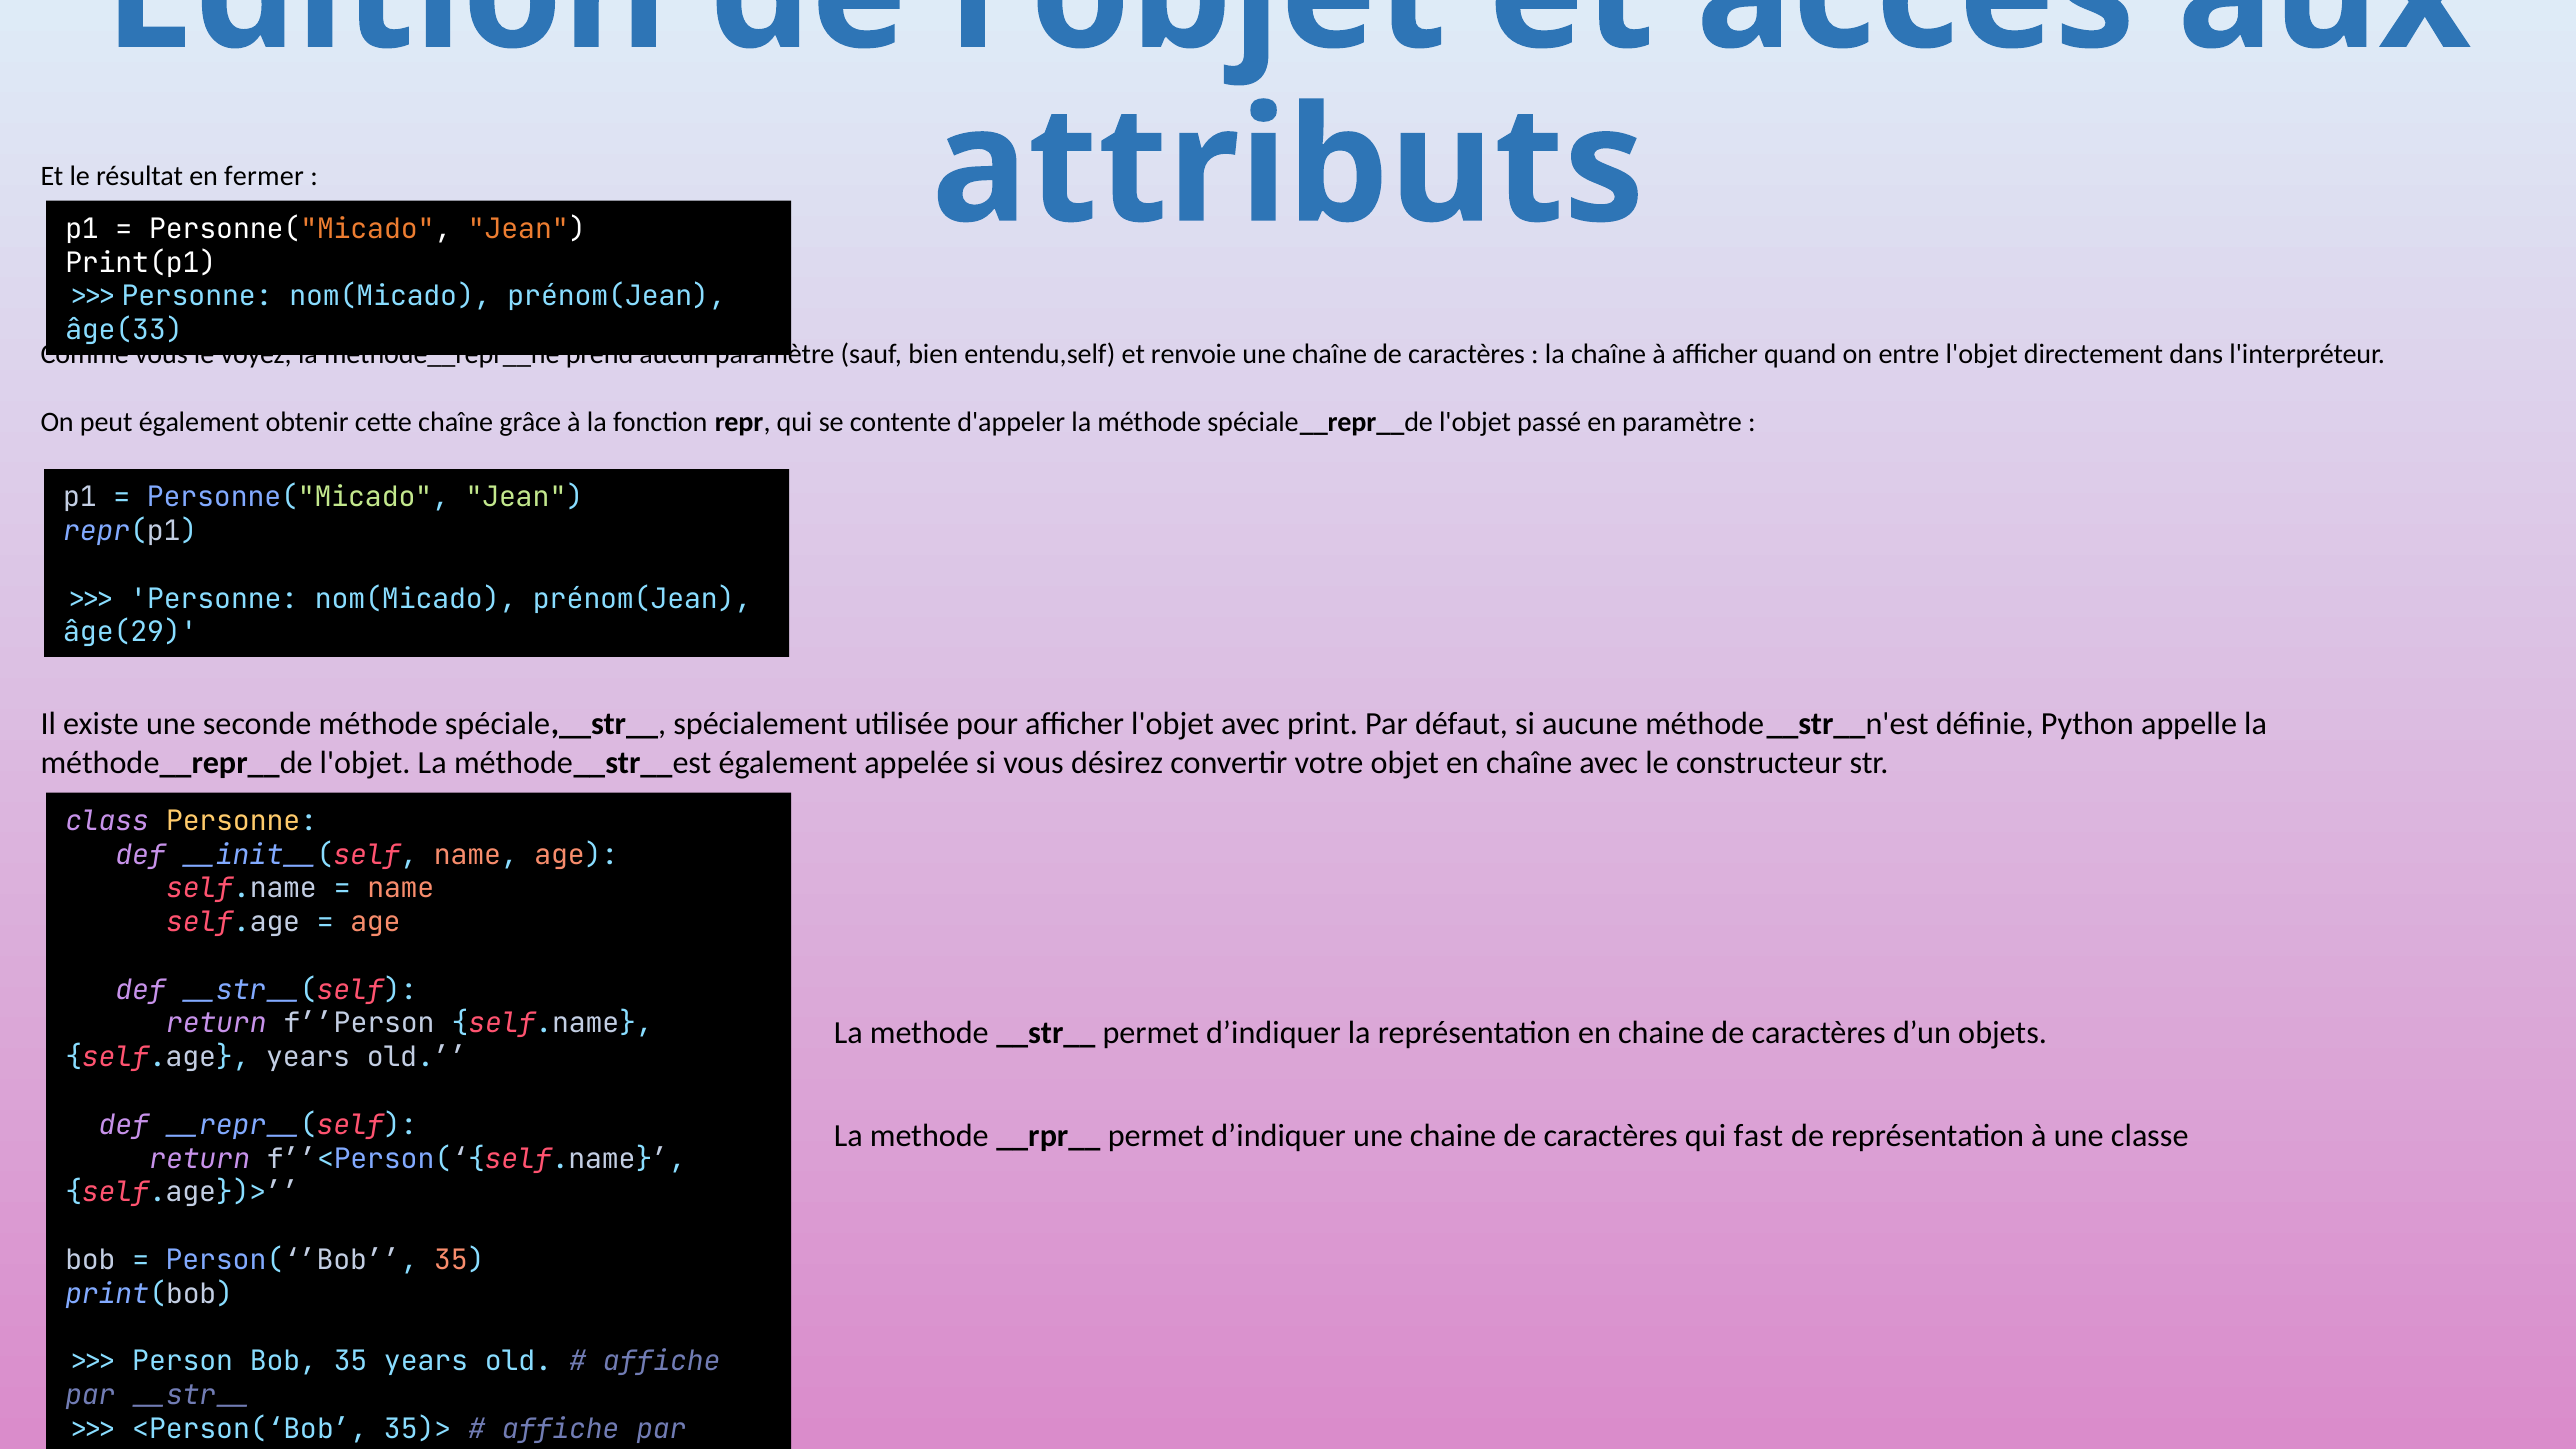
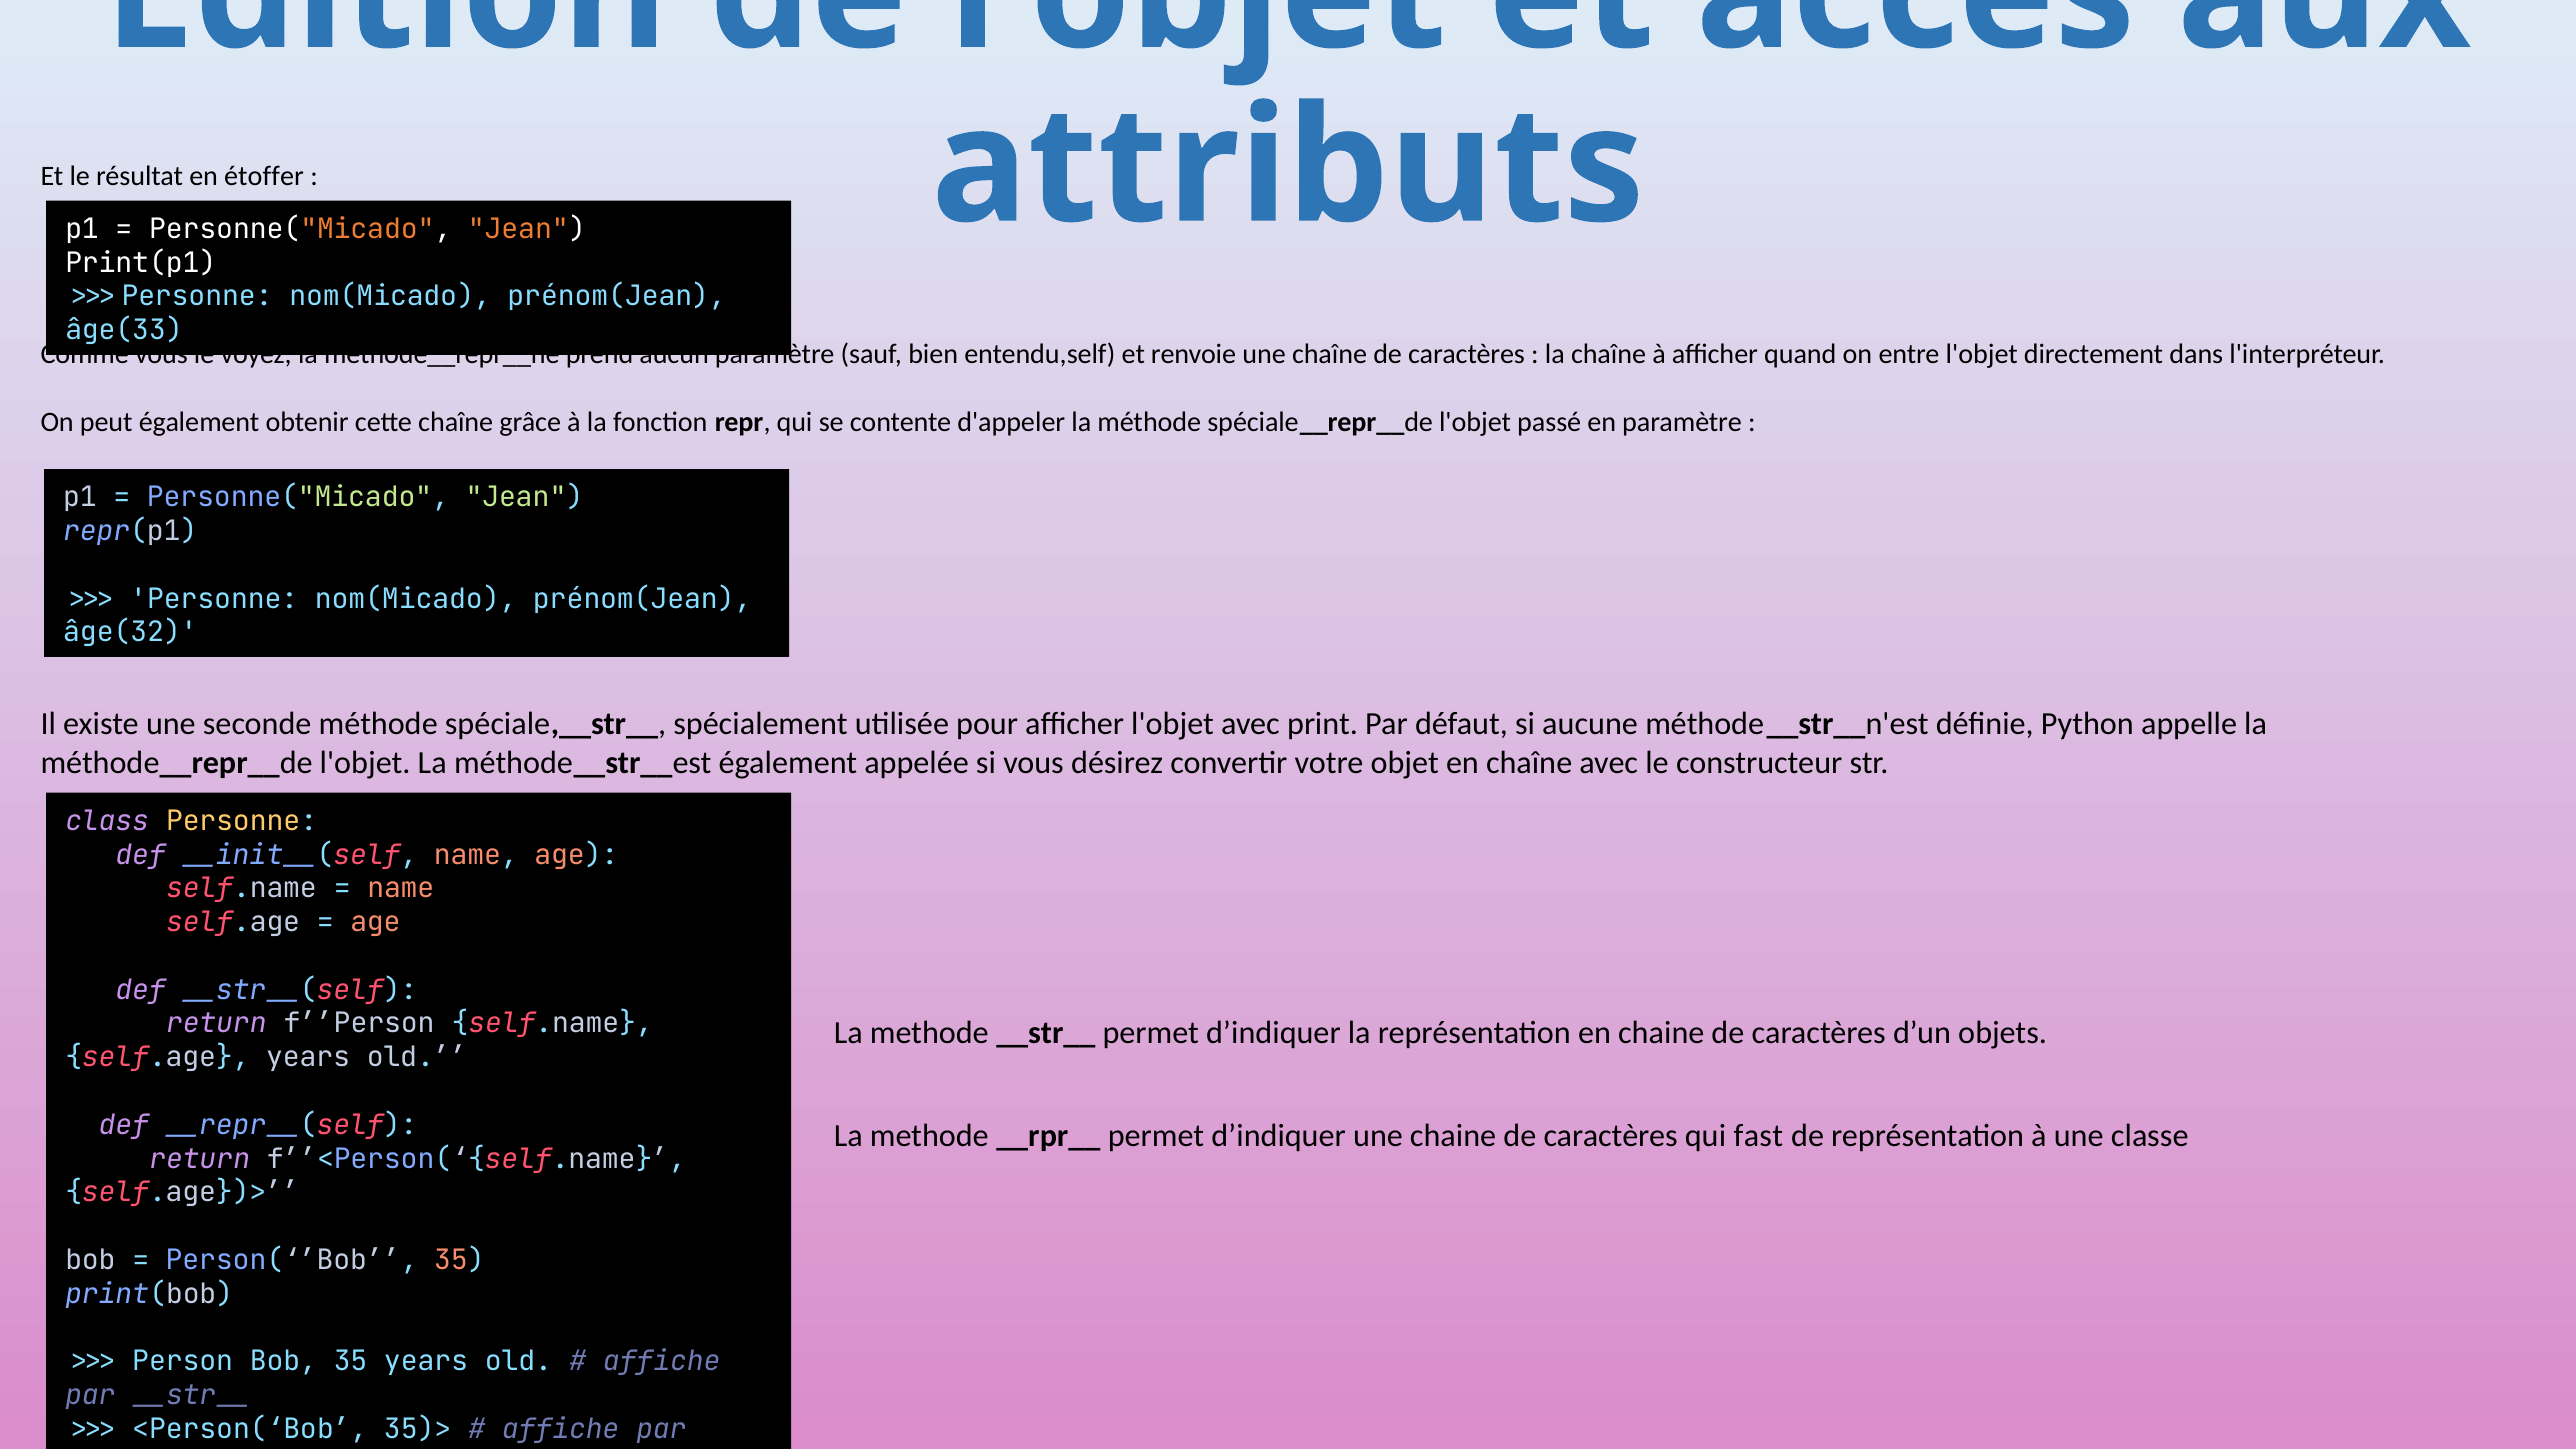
fermer: fermer -> étoffer
âge(29: âge(29 -> âge(32
